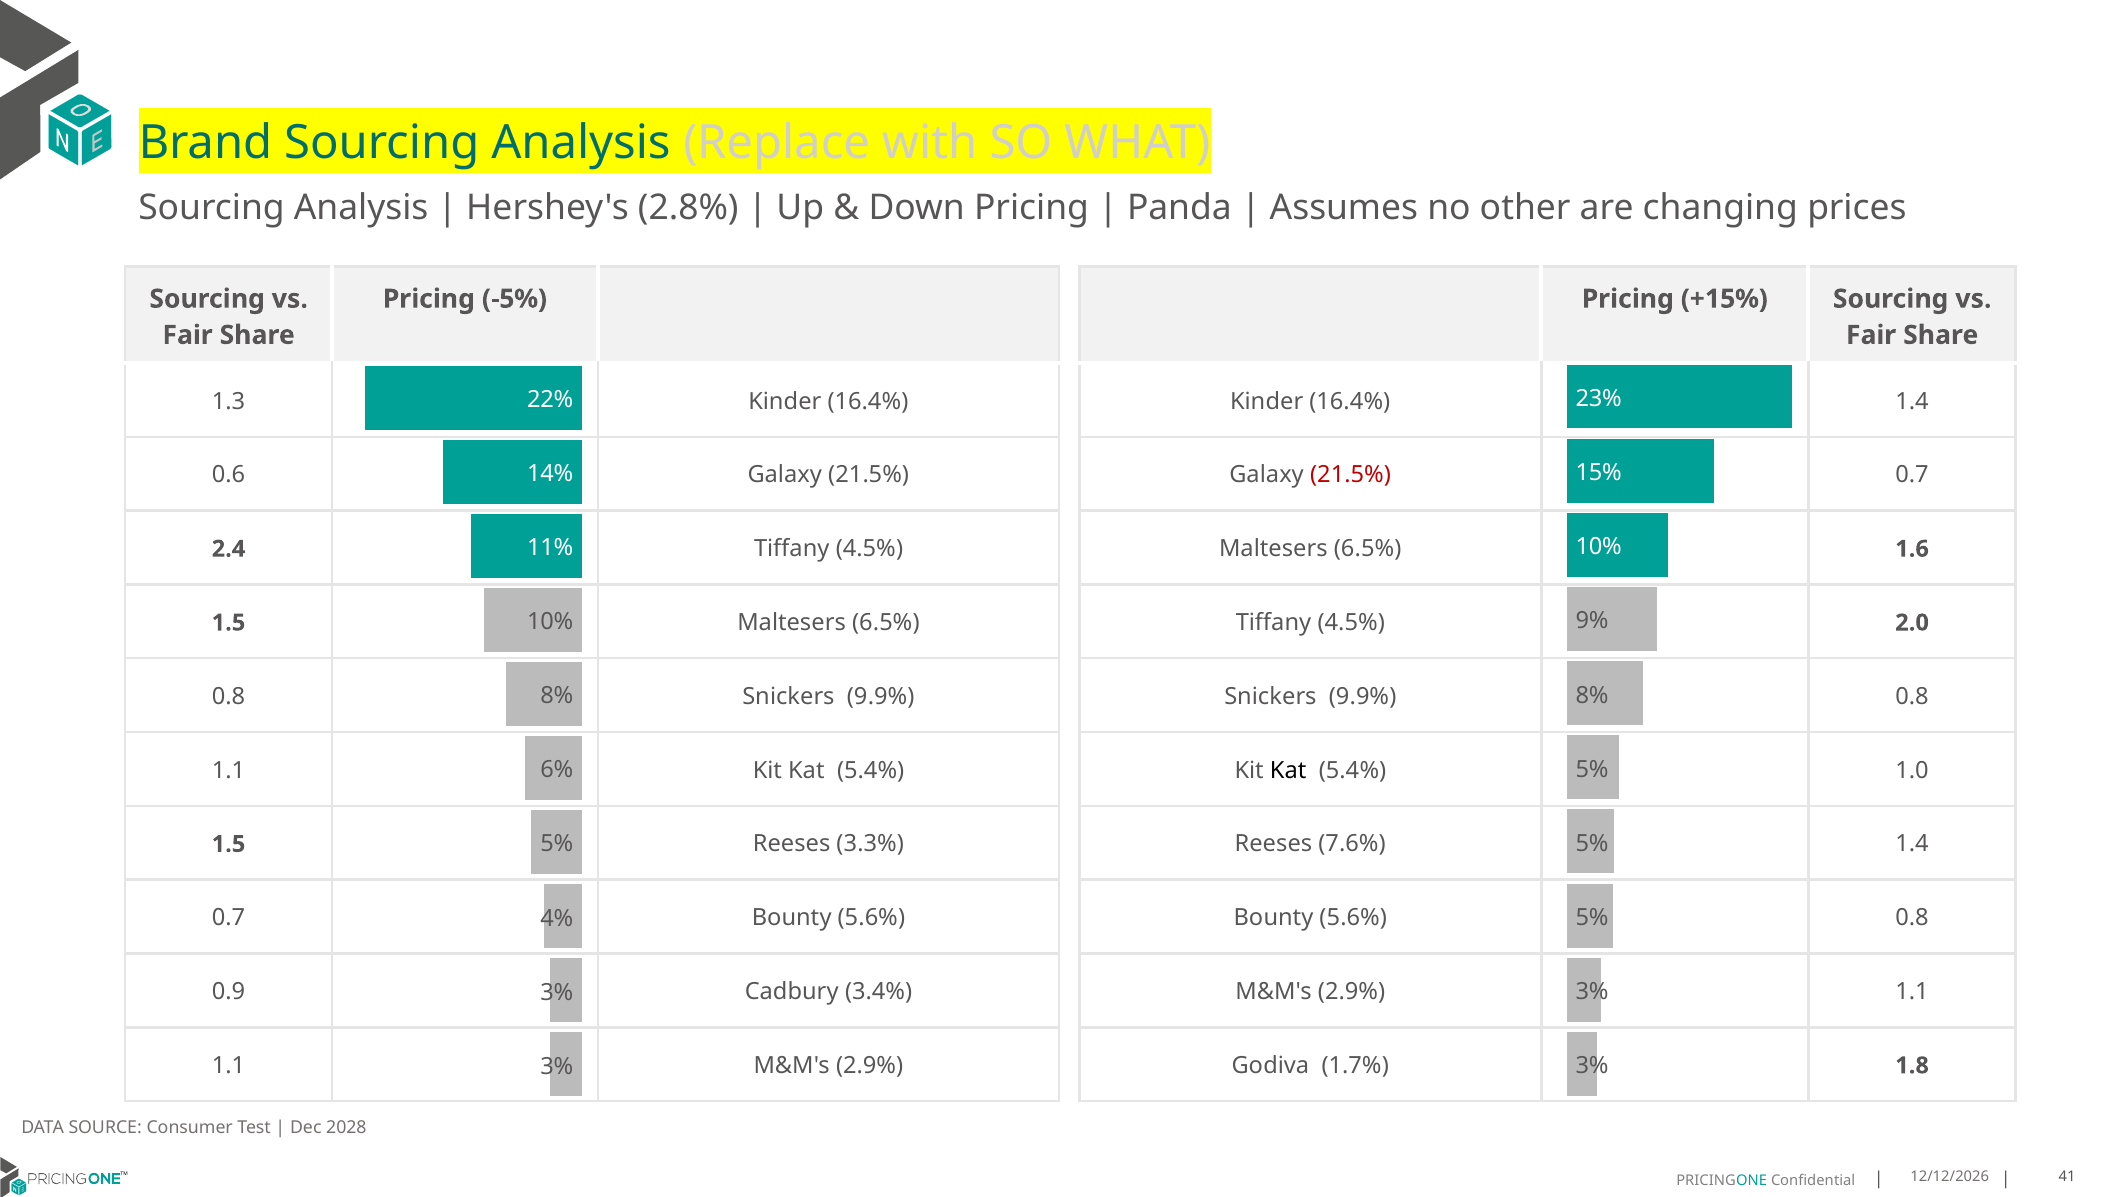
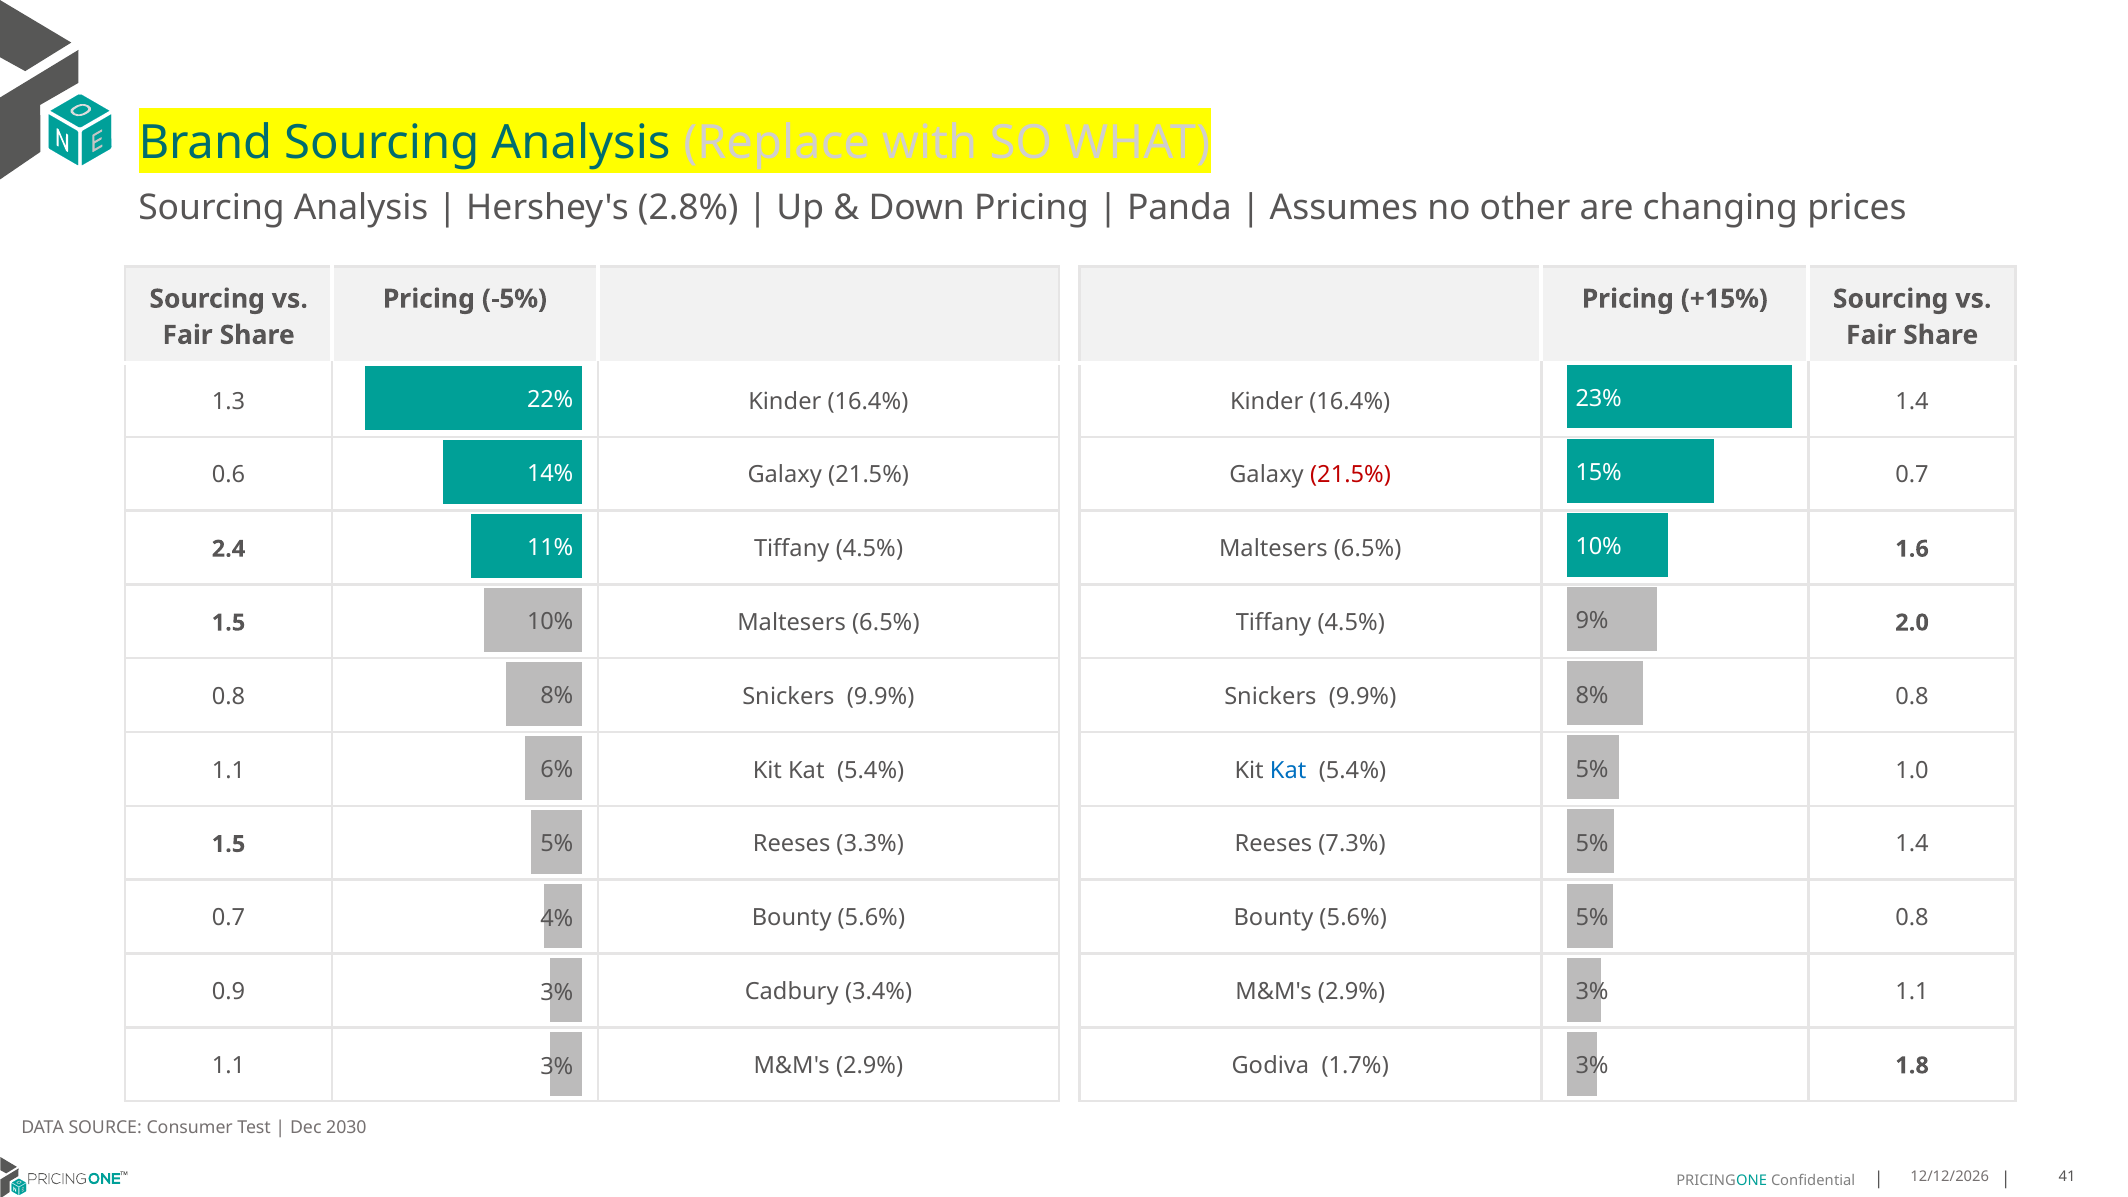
Kat at (1288, 770) colour: black -> blue
7.6%: 7.6% -> 7.3%
2028: 2028 -> 2030
